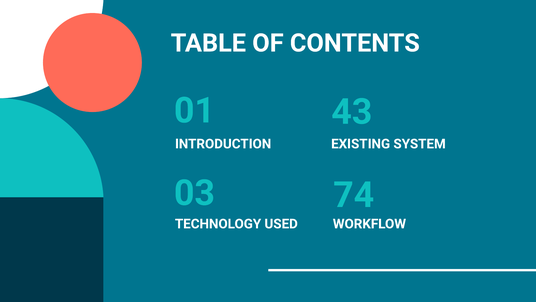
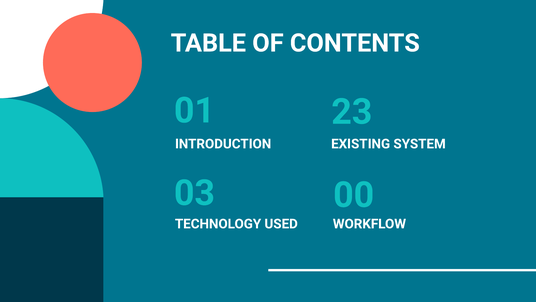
43: 43 -> 23
74: 74 -> 00
